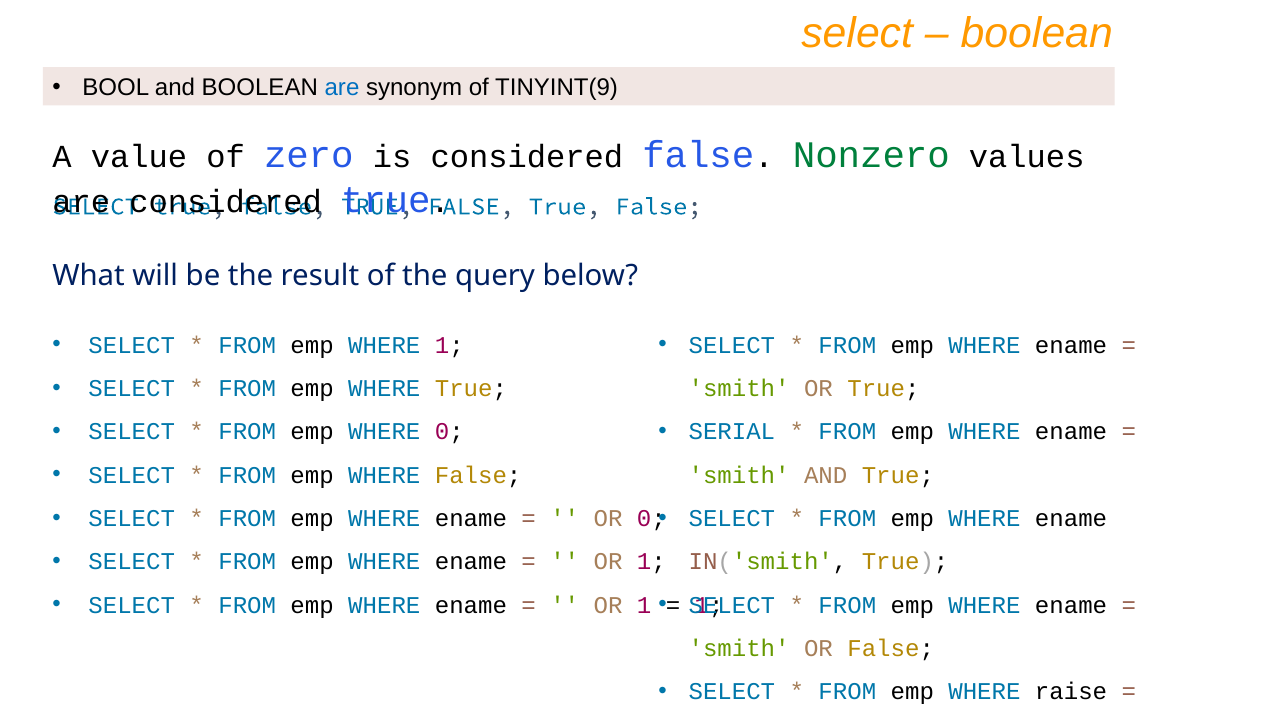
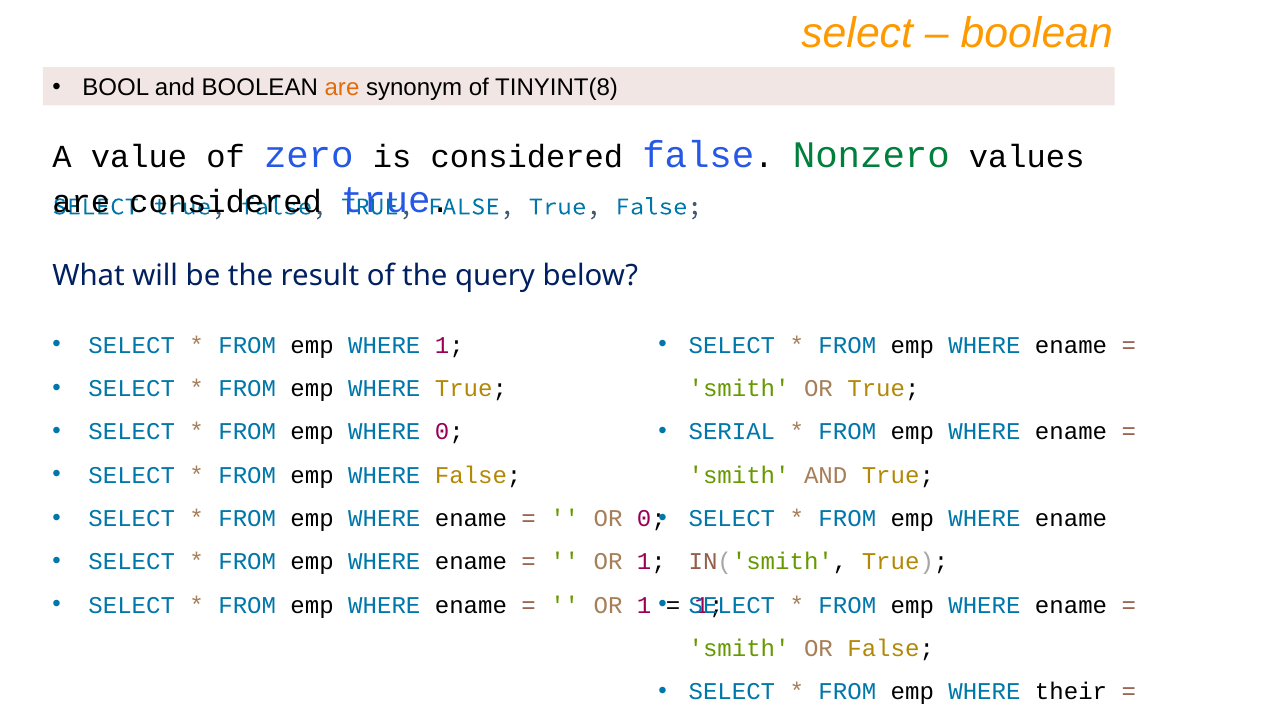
are at (342, 88) colour: blue -> orange
TINYINT(9: TINYINT(9 -> TINYINT(8
raise: raise -> their
